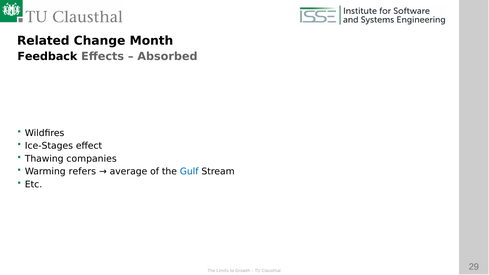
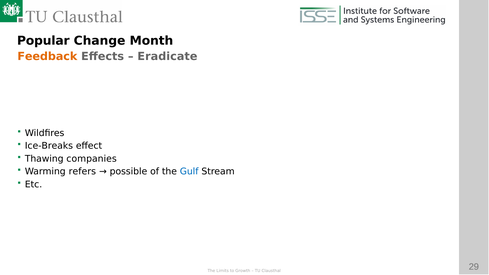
Related: Related -> Popular
Feedback colour: black -> orange
Absorbed: Absorbed -> Eradicate
Ice-Stages: Ice-Stages -> Ice-Breaks
average: average -> possible
